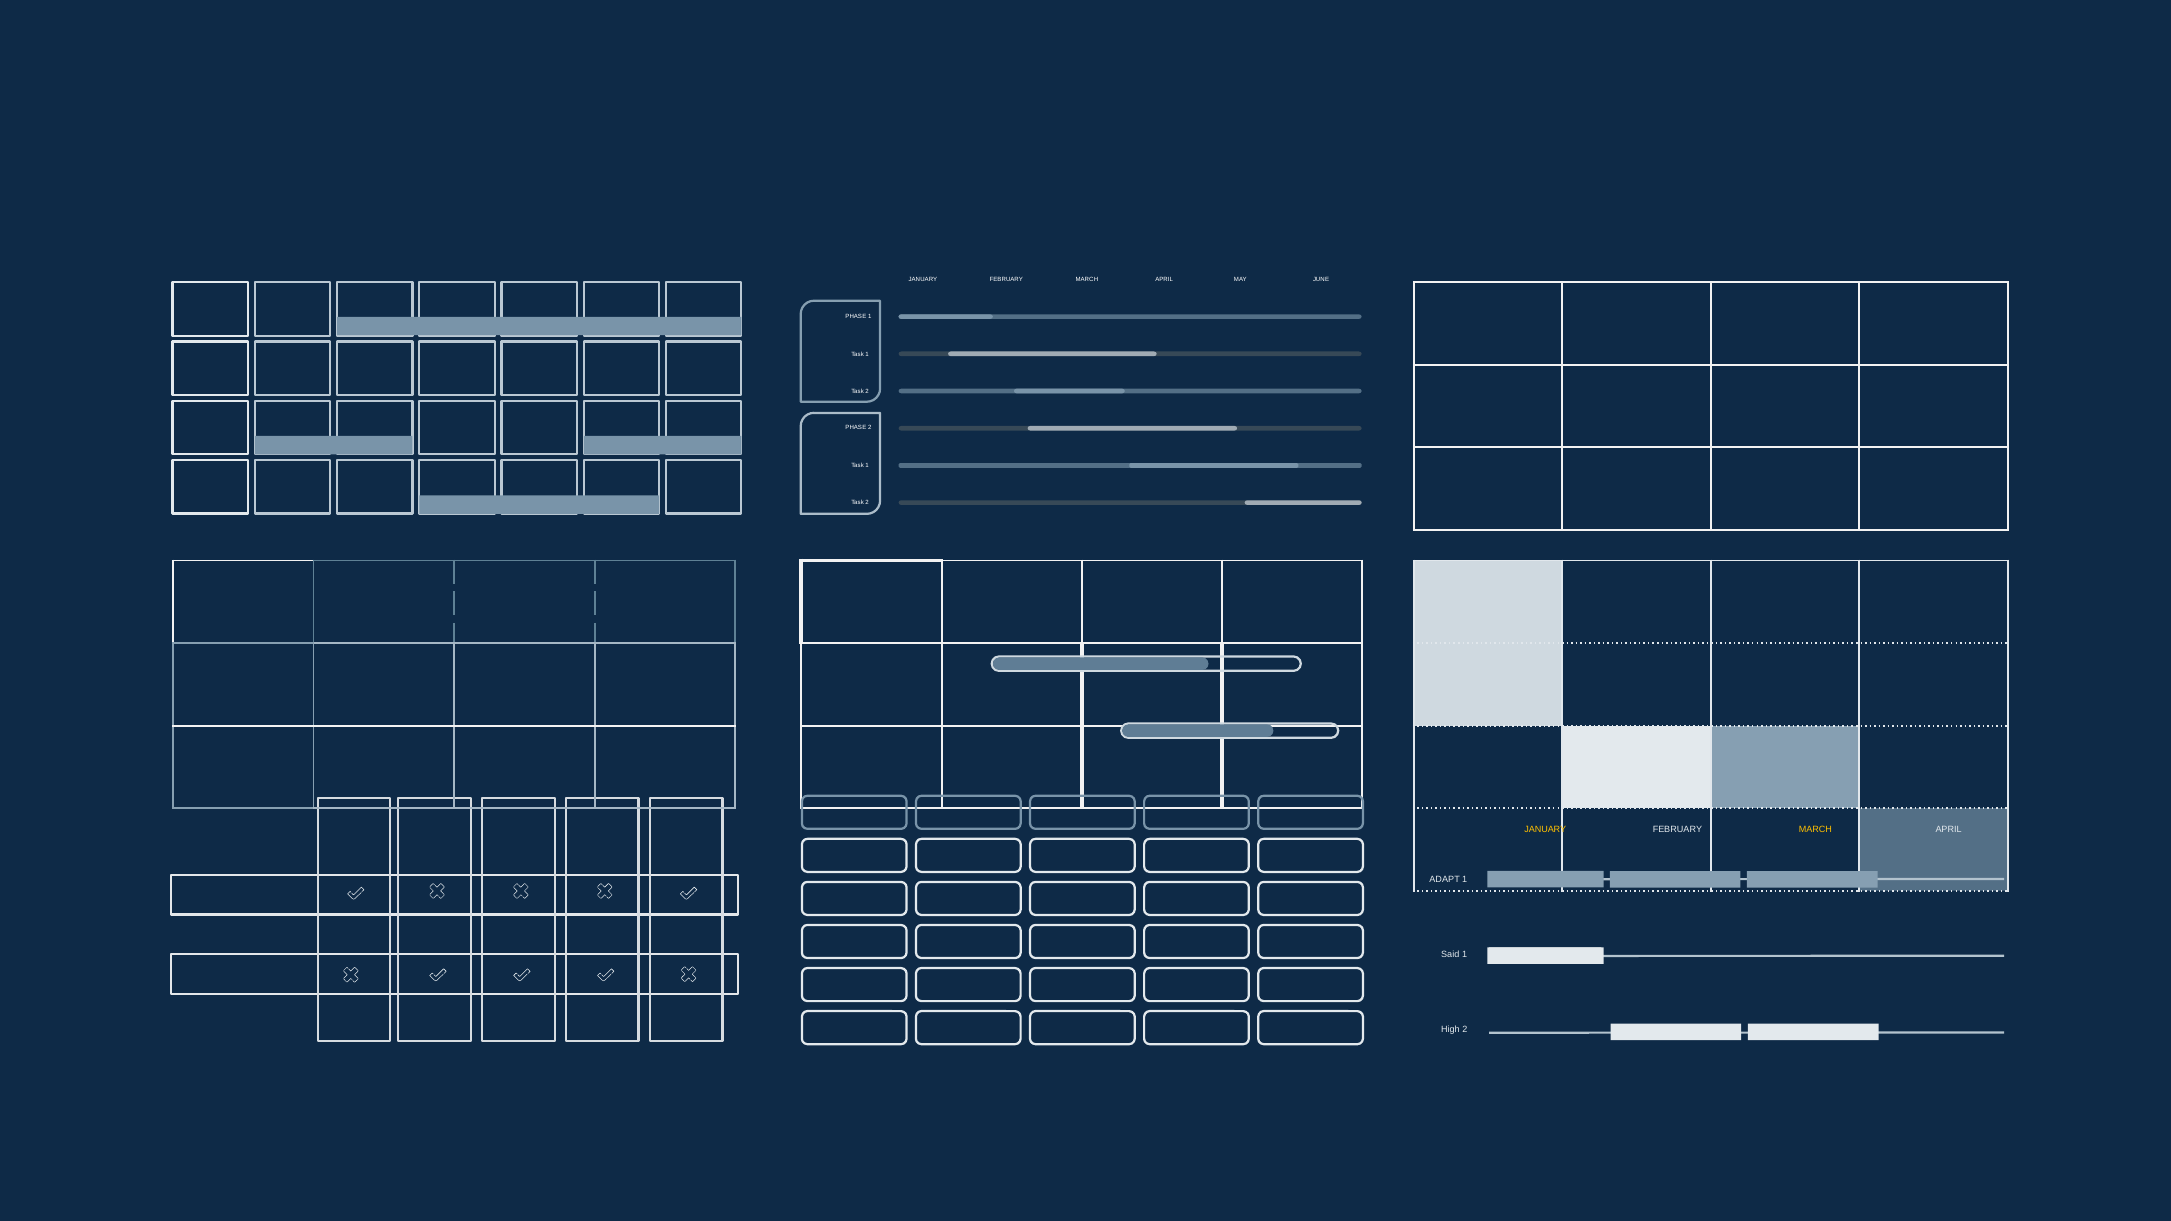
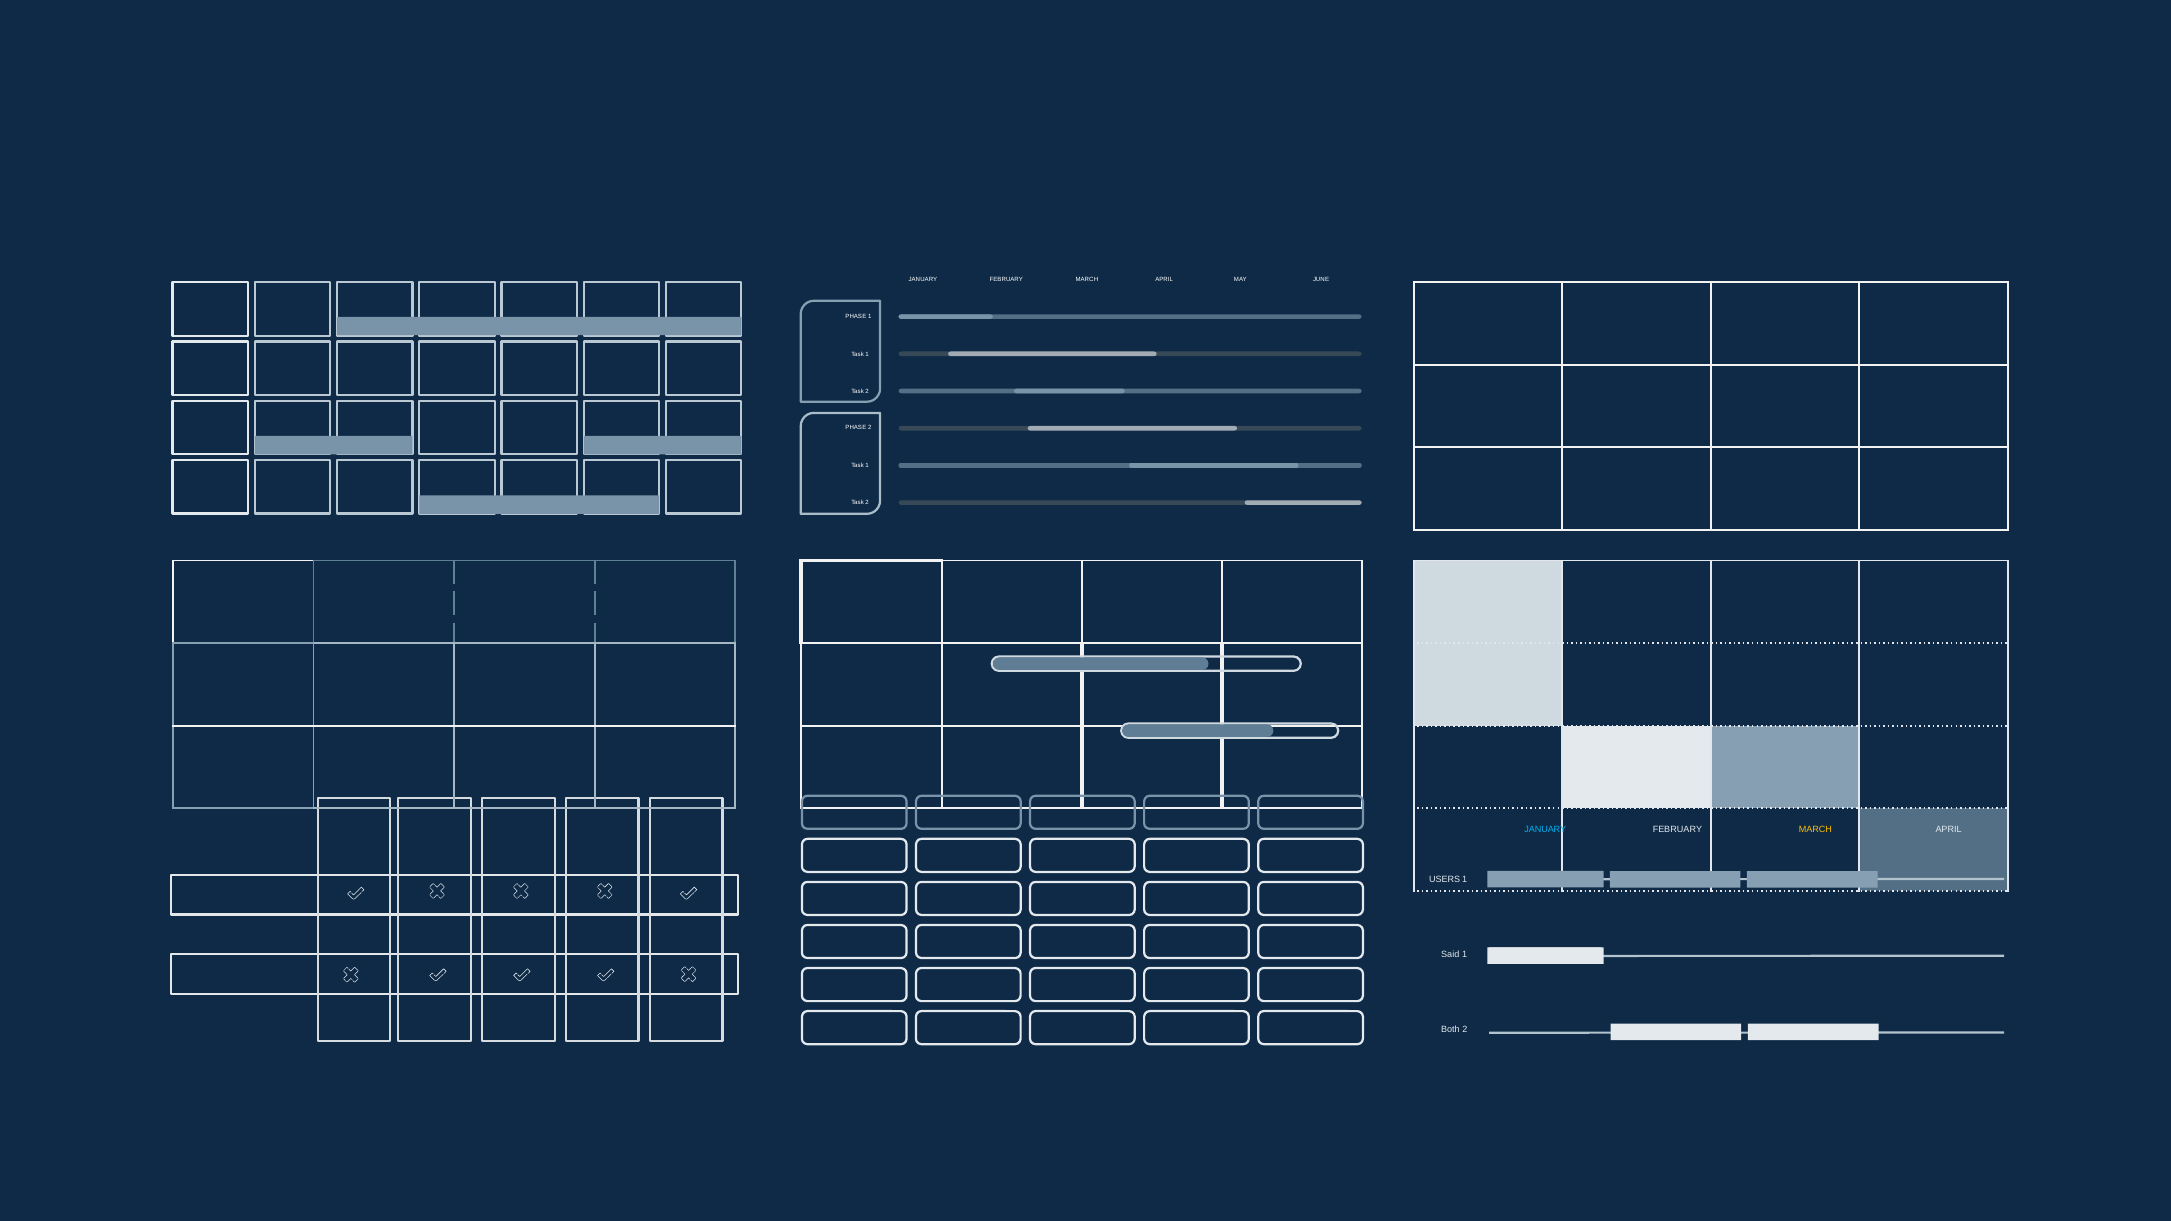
JANUARY at (1545, 830) colour: yellow -> light blue
ADAPT: ADAPT -> USERS
High: High -> Both
